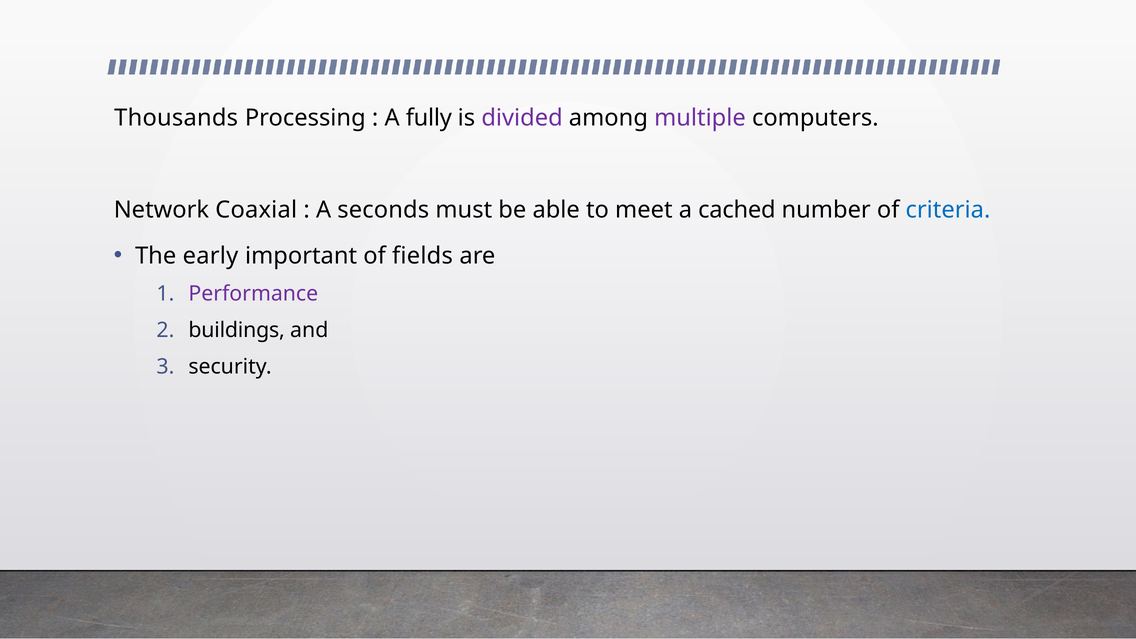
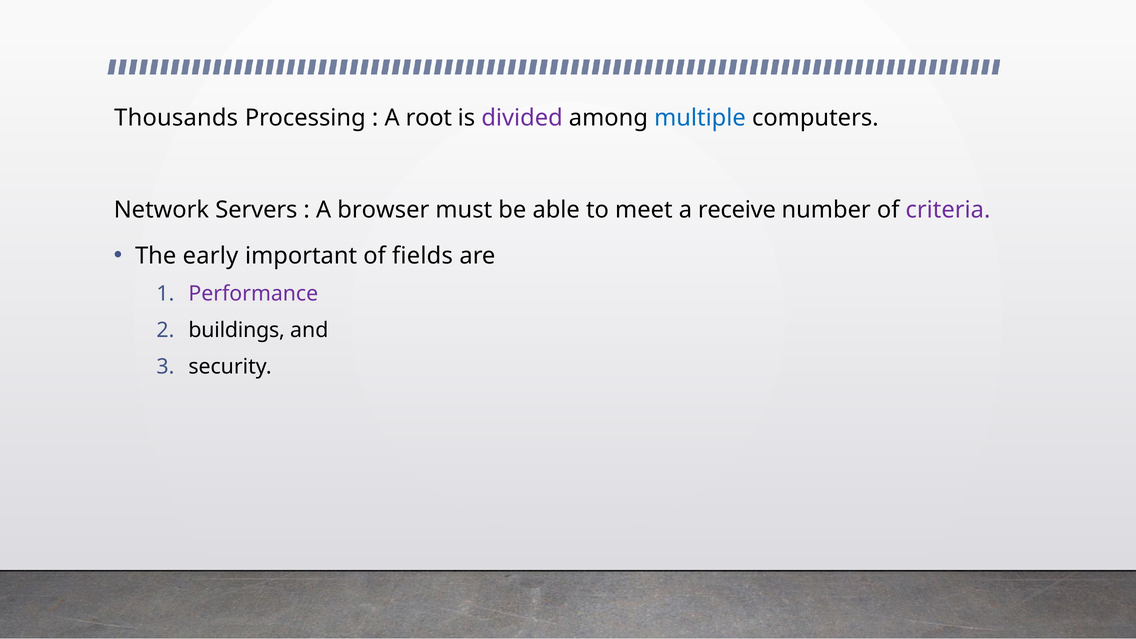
fully: fully -> root
multiple colour: purple -> blue
Coaxial: Coaxial -> Servers
seconds: seconds -> browser
cached: cached -> receive
criteria colour: blue -> purple
